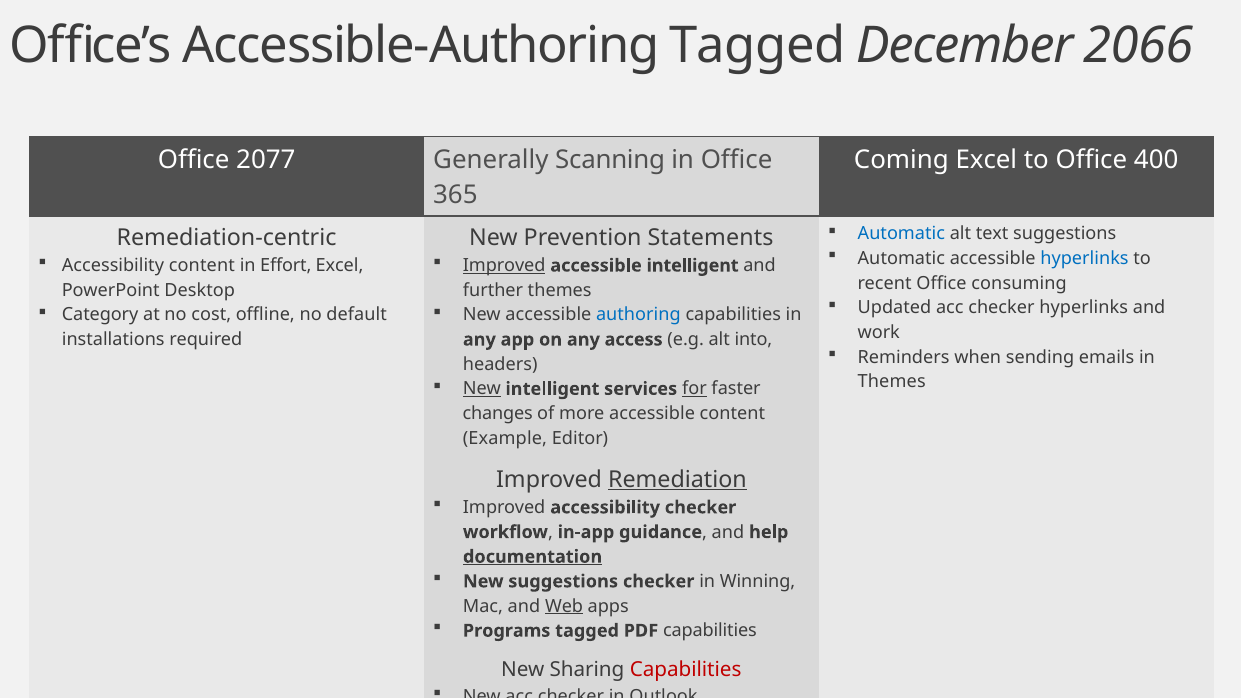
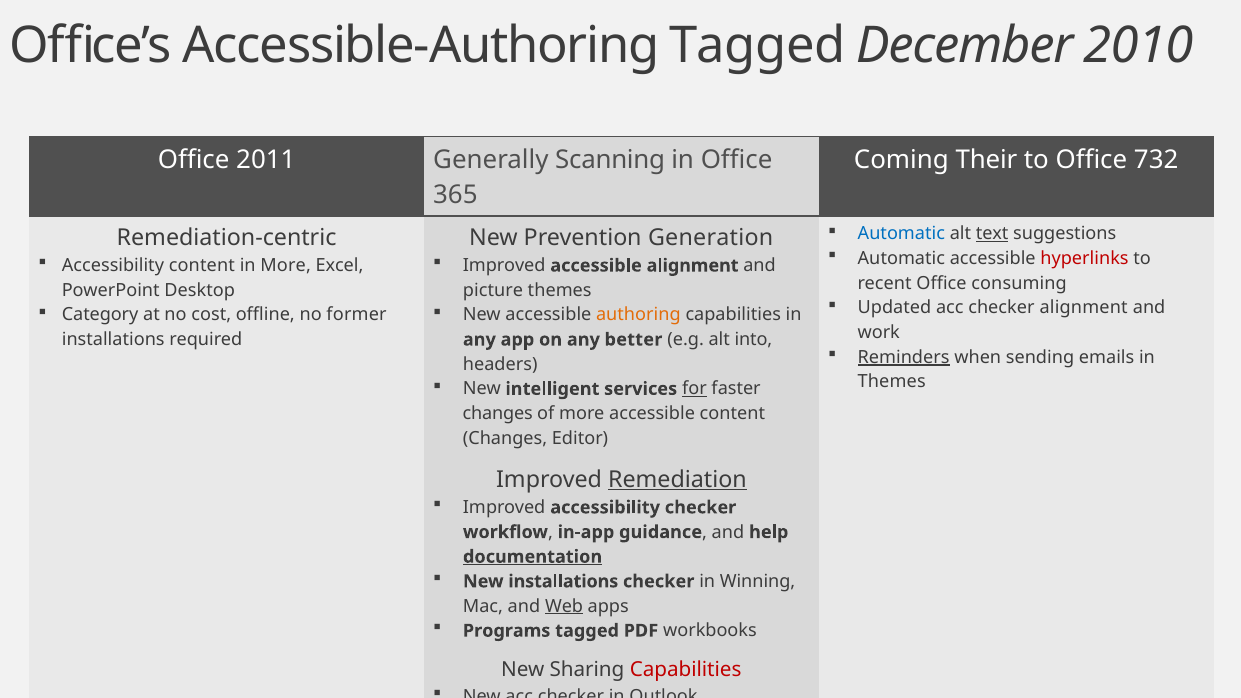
2066: 2066 -> 2010
2077: 2077 -> 2011
Coming Excel: Excel -> Their
400: 400 -> 732
text underline: none -> present
Statements: Statements -> Generation
hyperlinks at (1084, 259) colour: blue -> red
in Effort: Effort -> More
Improved at (504, 266) underline: present -> none
accessible intelligent: intelligent -> alignment
further: further -> picture
checker hyperlinks: hyperlinks -> alignment
default: default -> former
authoring colour: blue -> orange
access: access -> better
Reminders at (904, 357) underline: none -> present
New at (482, 389) underline: present -> none
Example at (505, 438): Example -> Changes
New suggestions: suggestions -> installations
PDF capabilities: capabilities -> workbooks
